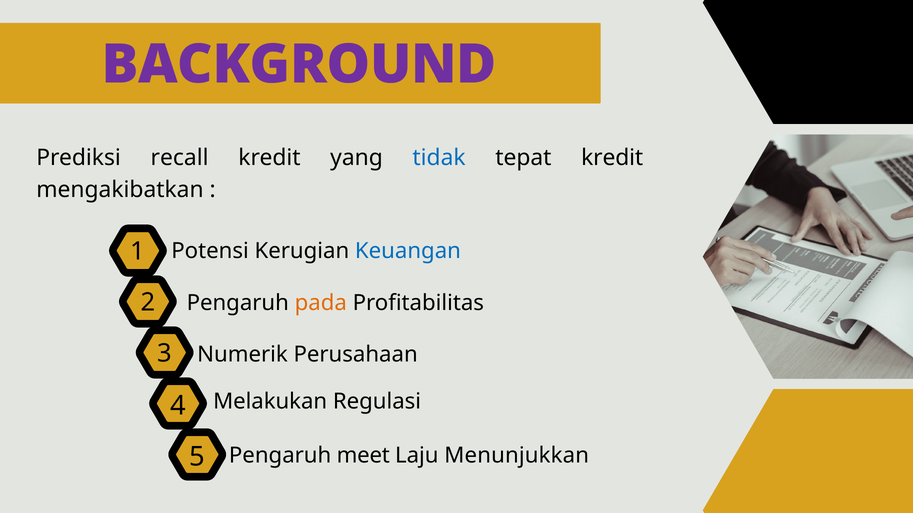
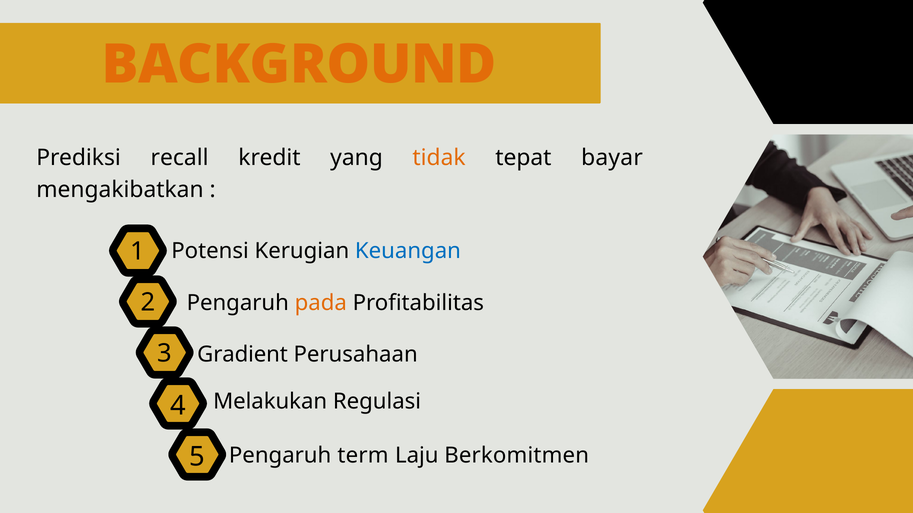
BACKGROUND colour: purple -> orange
tidak colour: blue -> orange
tepat kredit: kredit -> bayar
Numerik: Numerik -> Gradient
meet: meet -> term
Menunjukkan: Menunjukkan -> Berkomitmen
